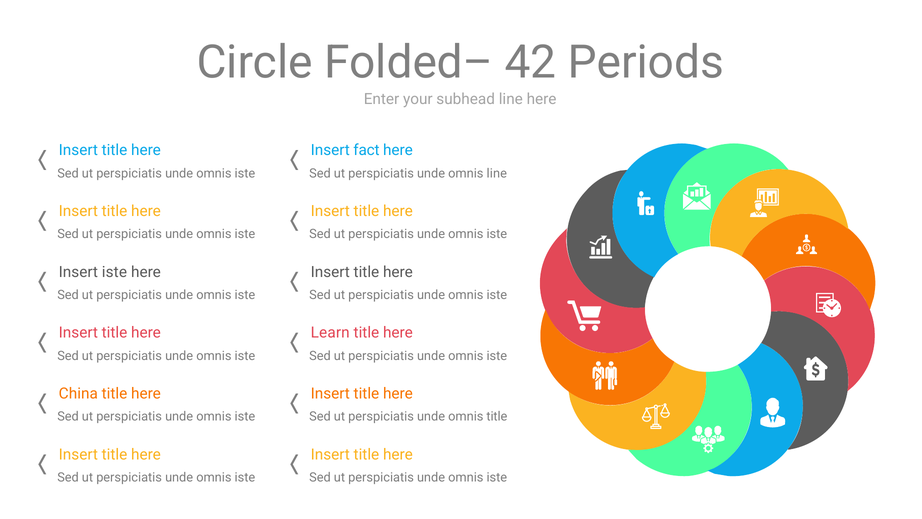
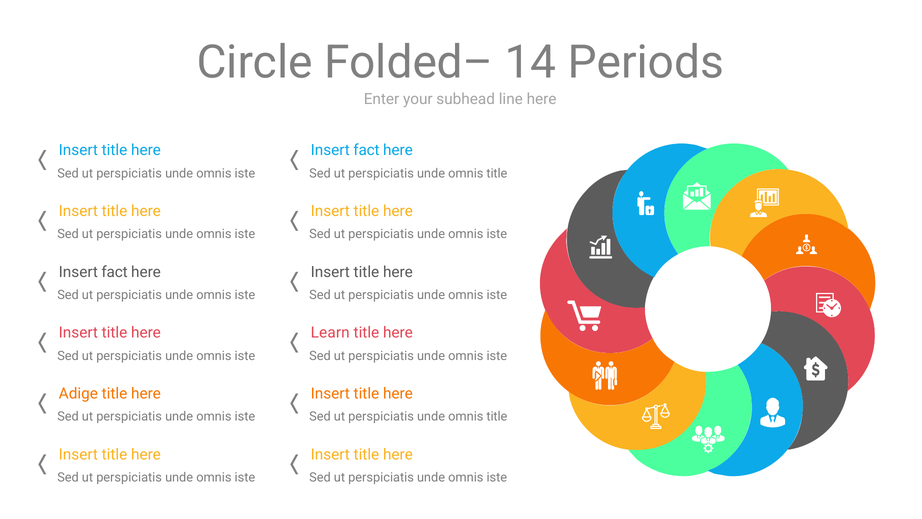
42: 42 -> 14
line at (497, 173): line -> title
iste at (114, 272): iste -> fact
China: China -> Adige
